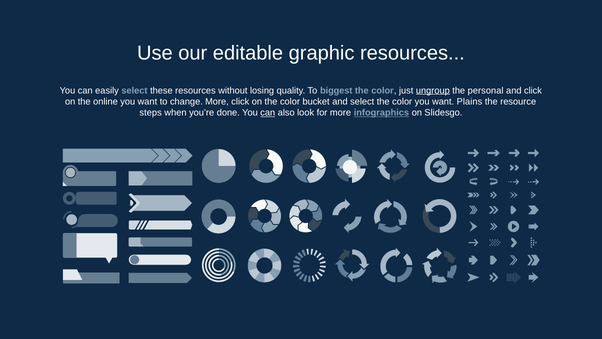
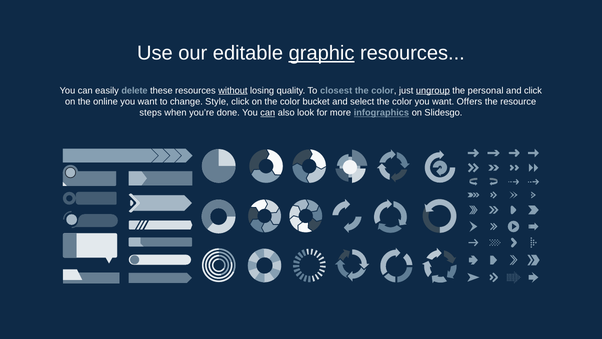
graphic underline: none -> present
easily select: select -> delete
without underline: none -> present
biggest: biggest -> closest
change More: More -> Style
Plains: Plains -> Offers
